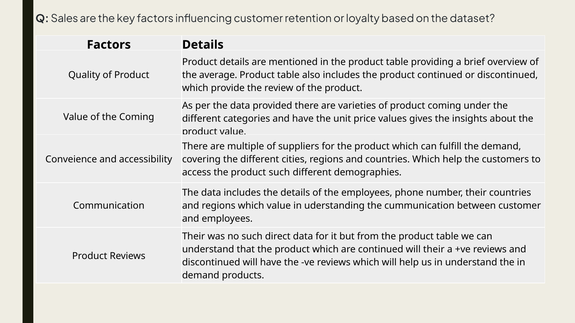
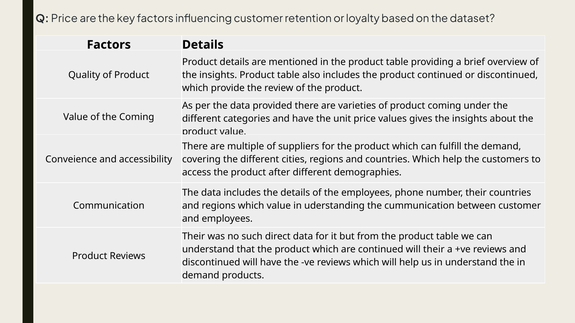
Q Sales: Sales -> Price
average at (218, 75): average -> insights
product such: such -> after
